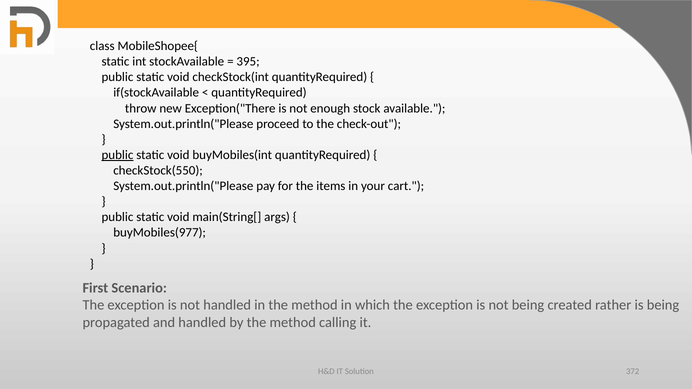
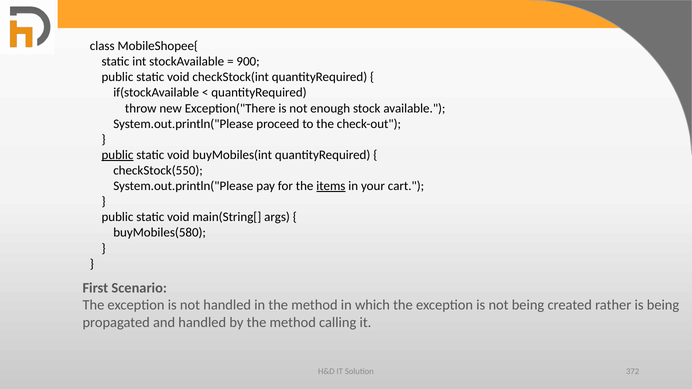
395: 395 -> 900
items underline: none -> present
buyMobiles(977: buyMobiles(977 -> buyMobiles(580
